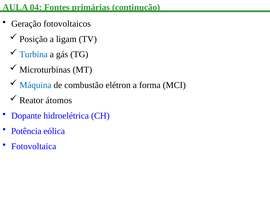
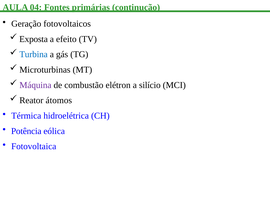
Posição: Posição -> Exposta
ligam: ligam -> efeito
Máquina colour: blue -> purple
forma: forma -> silício
Dopante: Dopante -> Térmica
